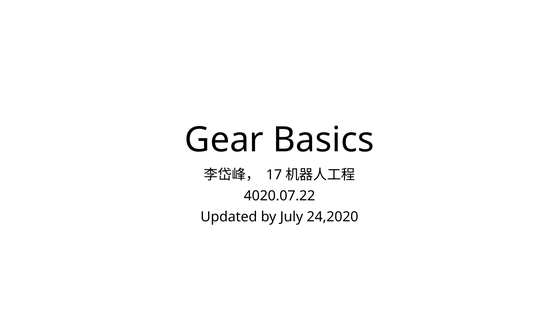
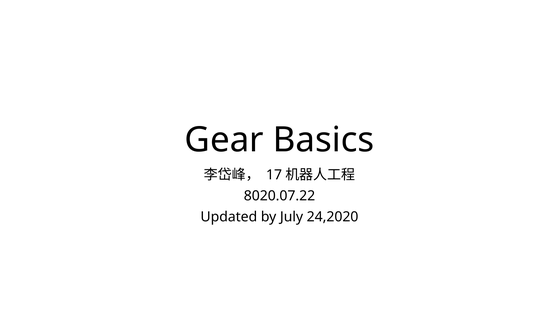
4020.07.22: 4020.07.22 -> 8020.07.22
